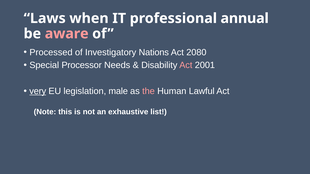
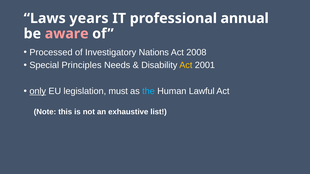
when: when -> years
2080: 2080 -> 2008
Processor: Processor -> Principles
Act at (186, 65) colour: pink -> yellow
very: very -> only
male: male -> must
the colour: pink -> light blue
